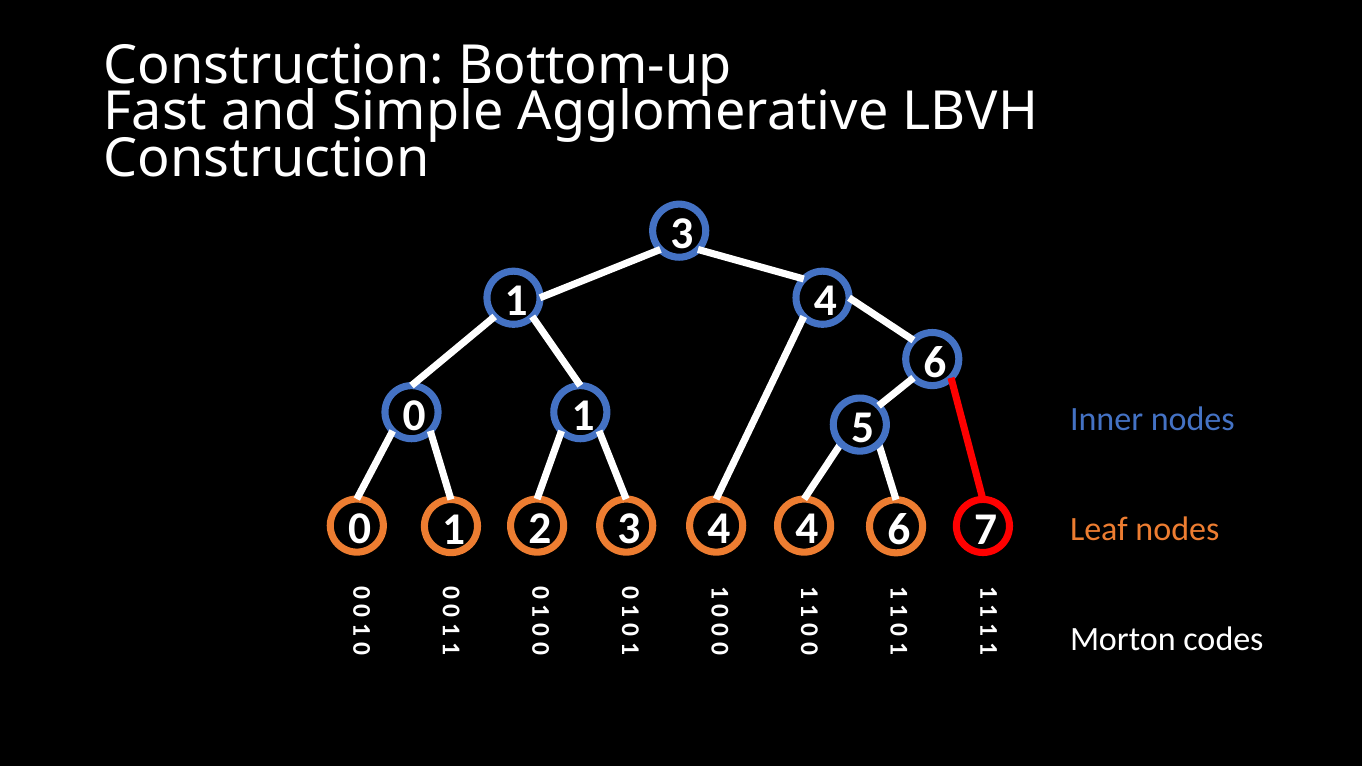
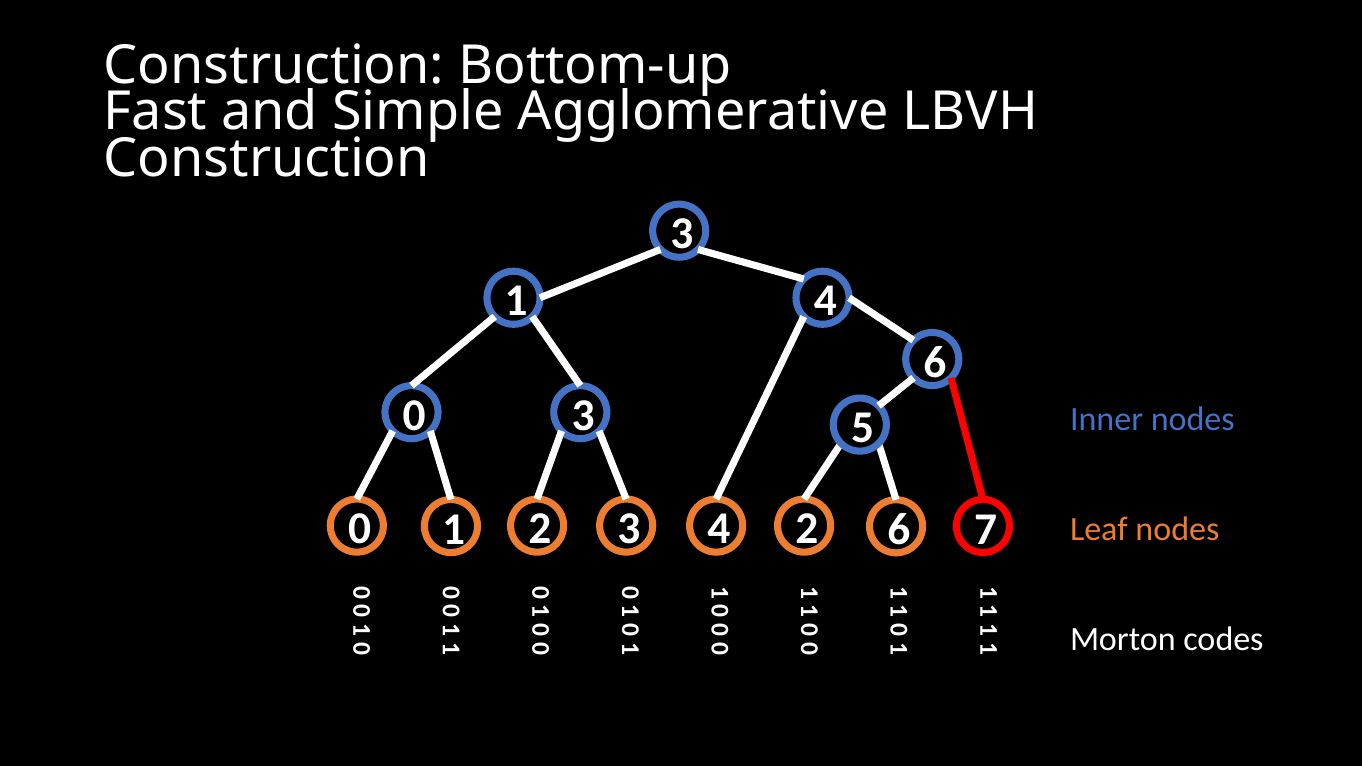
1 at (583, 415): 1 -> 3
4 4: 4 -> 2
